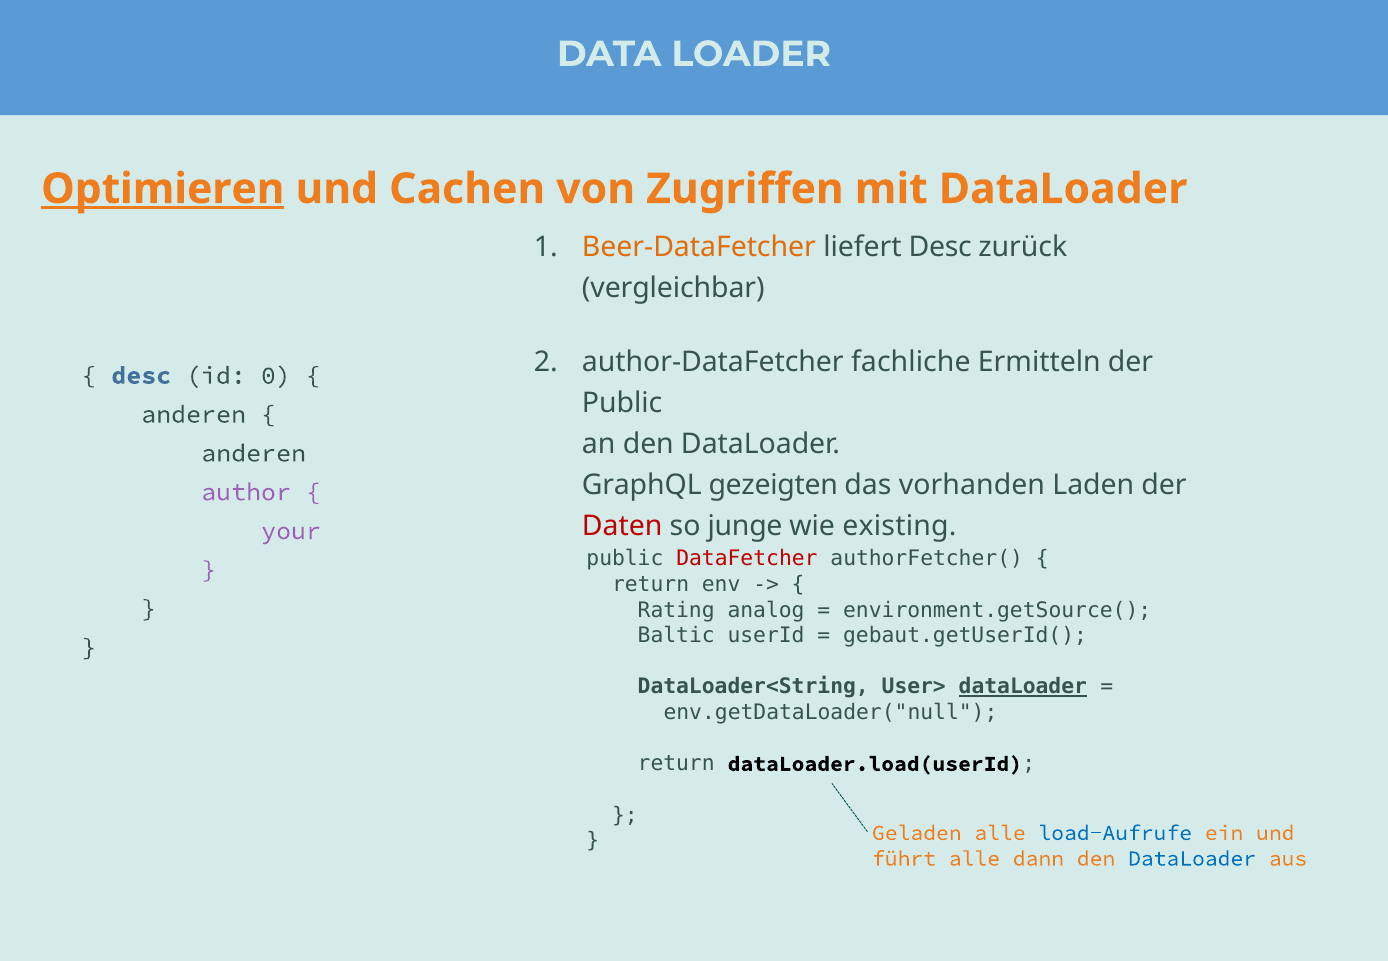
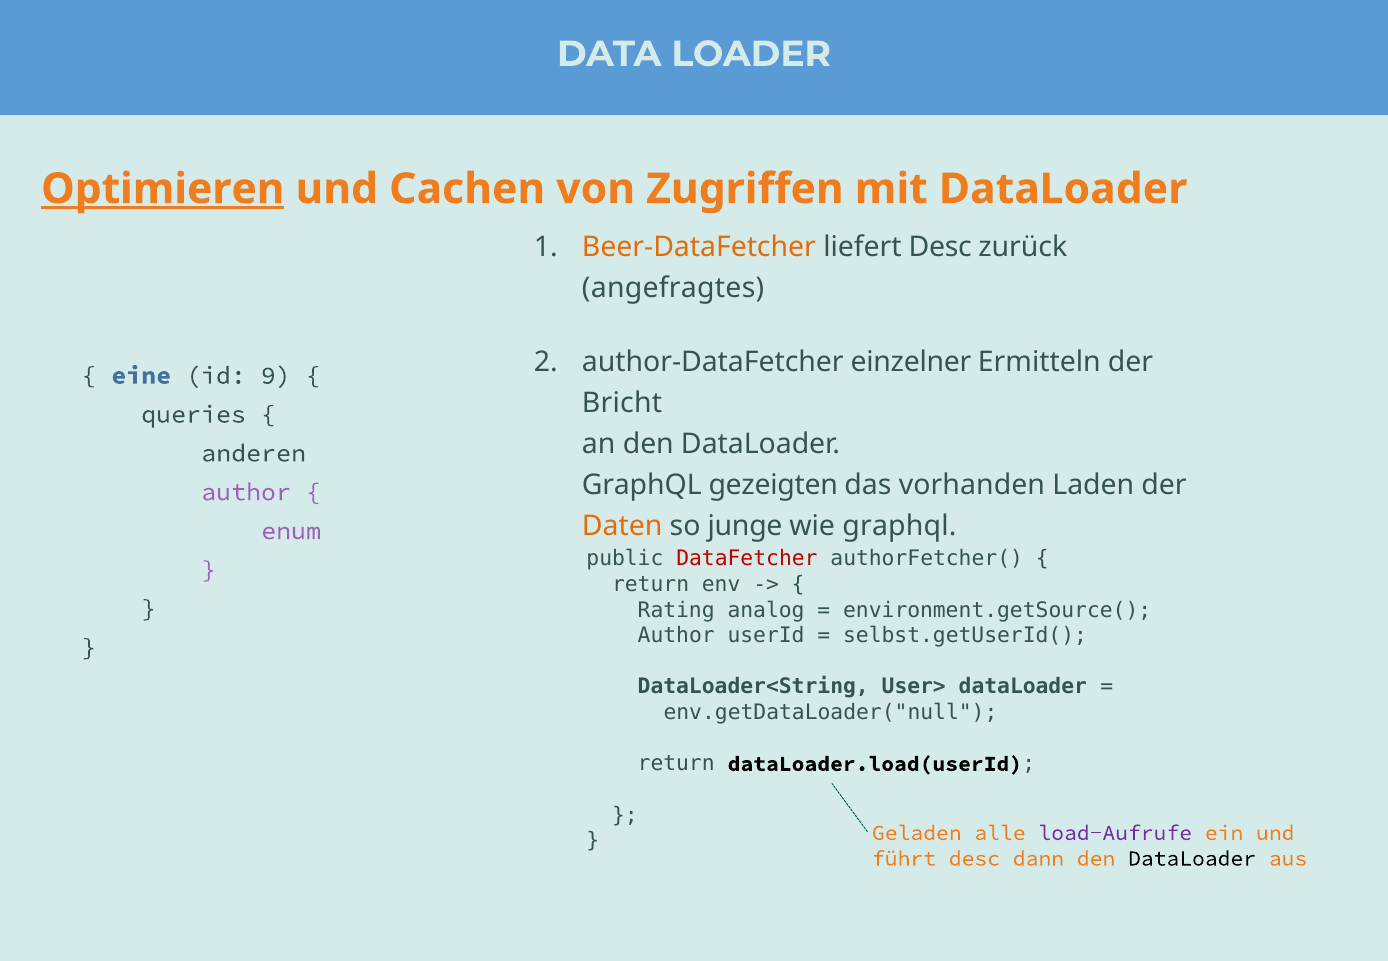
vergleichbar: vergleichbar -> angefragtes
fachliche: fachliche -> einzelner
desc at (141, 375): desc -> eine
0: 0 -> 9
Public at (622, 403): Public -> Bricht
anderen at (194, 414): anderen -> queries
Daten colour: red -> orange
wie existing: existing -> graphql
your: your -> enum
Baltic at (676, 636): Baltic -> Author
gebaut.getUserId(: gebaut.getUserId( -> selbst.getUserId(
dataLoader at (1023, 687) underline: present -> none
load-Aufrufe colour: blue -> purple
führt alle: alle -> desc
DataLoader at (1192, 858) colour: blue -> black
